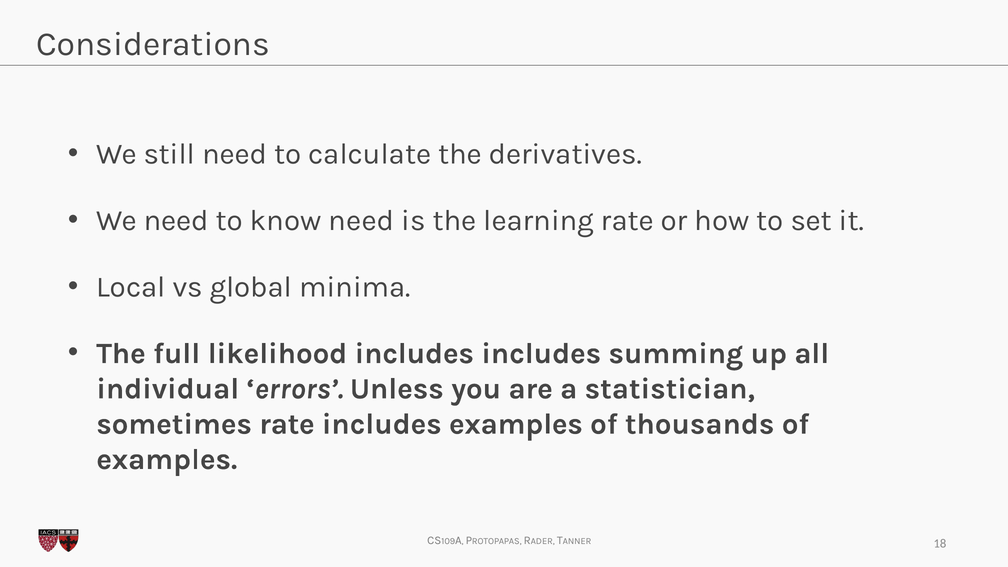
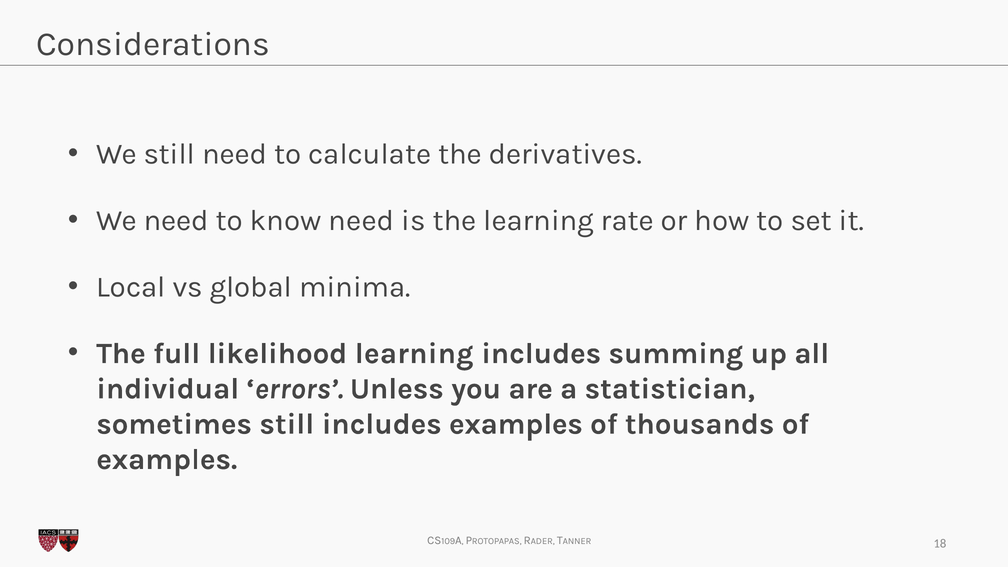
likelihood includes: includes -> learning
sometimes rate: rate -> still
